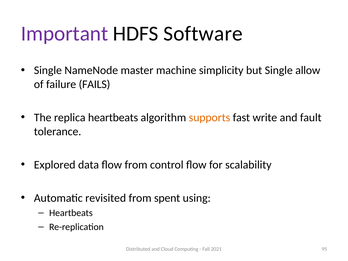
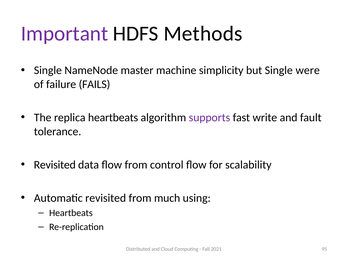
Software: Software -> Methods
allow: allow -> were
supports colour: orange -> purple
Explored at (55, 165): Explored -> Revisited
spent: spent -> much
